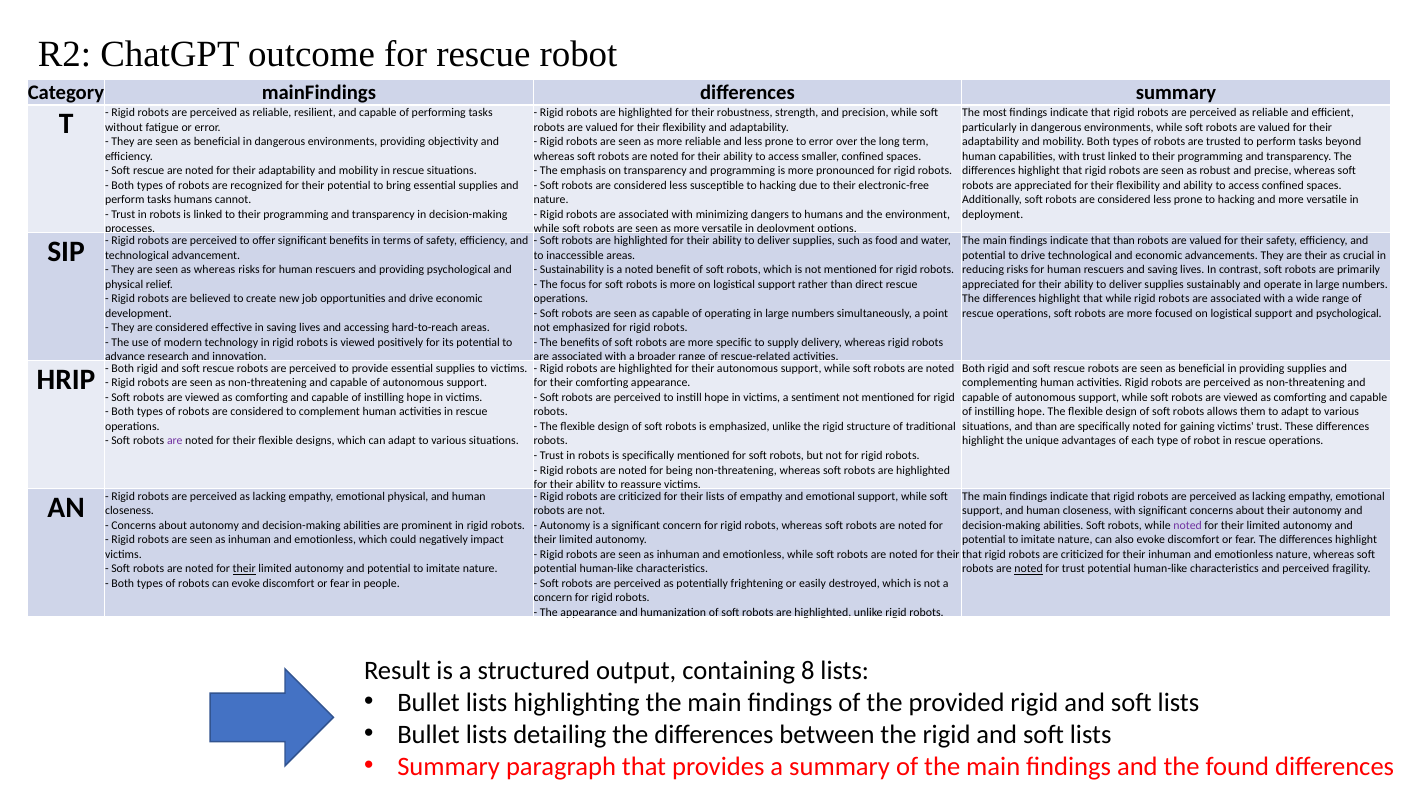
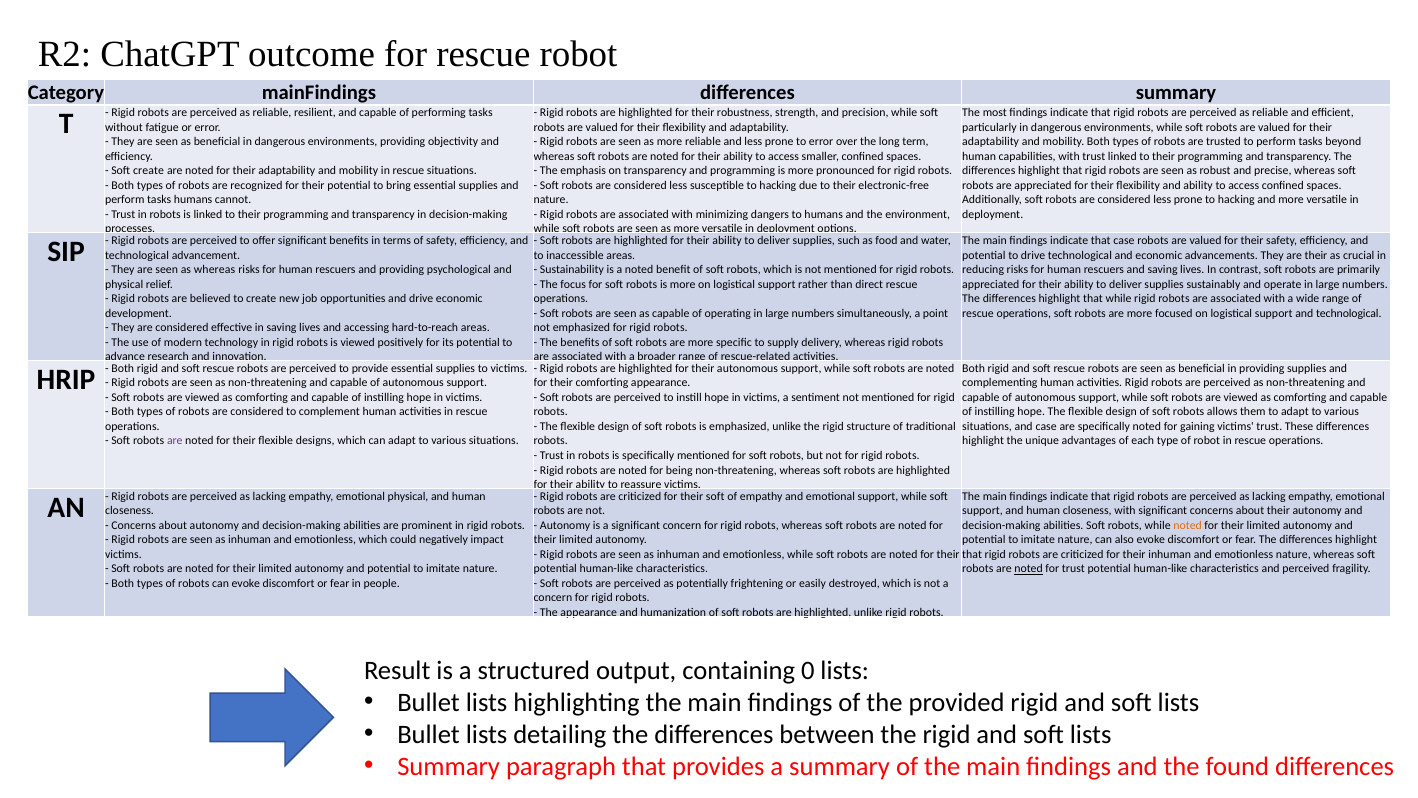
rescue at (149, 171): rescue -> create
that than: than -> case
support and psychological: psychological -> technological
and than: than -> case
their lists: lists -> soft
noted at (1188, 525) colour: purple -> orange
their at (244, 569) underline: present -> none
8: 8 -> 0
